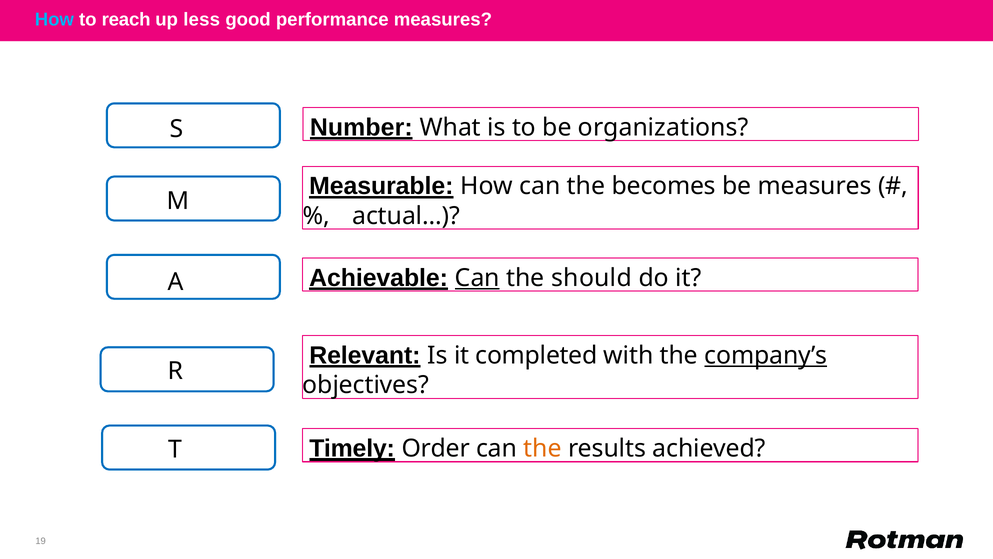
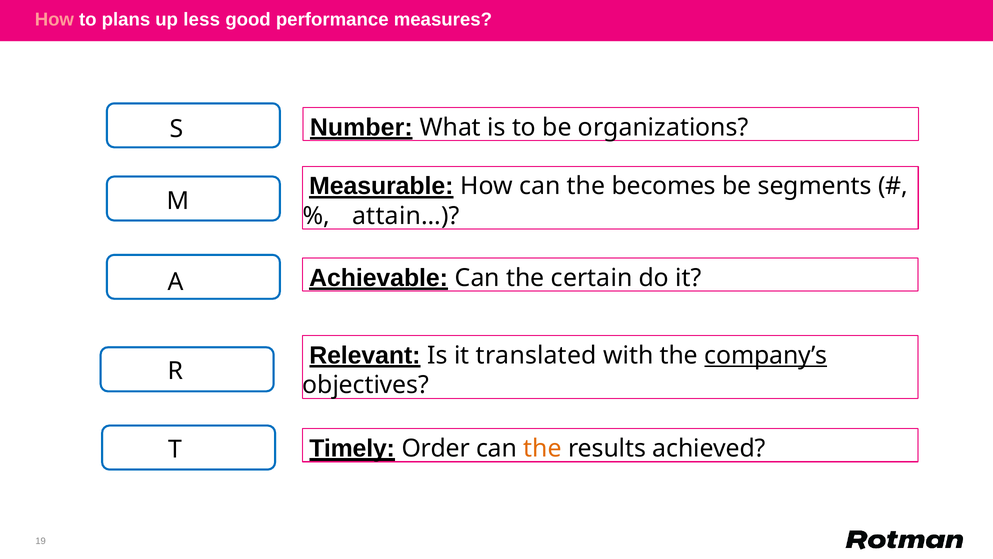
How at (54, 20) colour: light blue -> pink
reach: reach -> plans
be measures: measures -> segments
actual…: actual… -> attain…
Can at (477, 278) underline: present -> none
should: should -> certain
completed: completed -> translated
